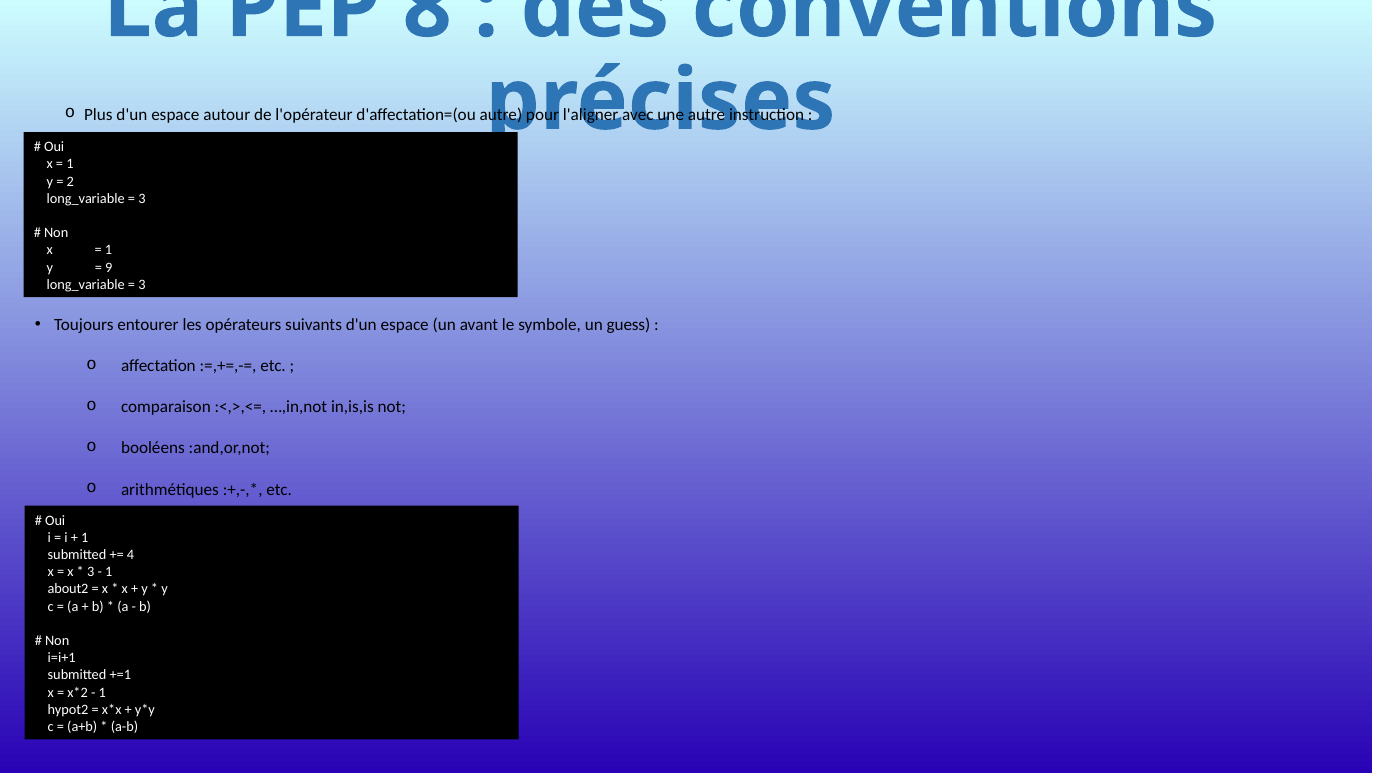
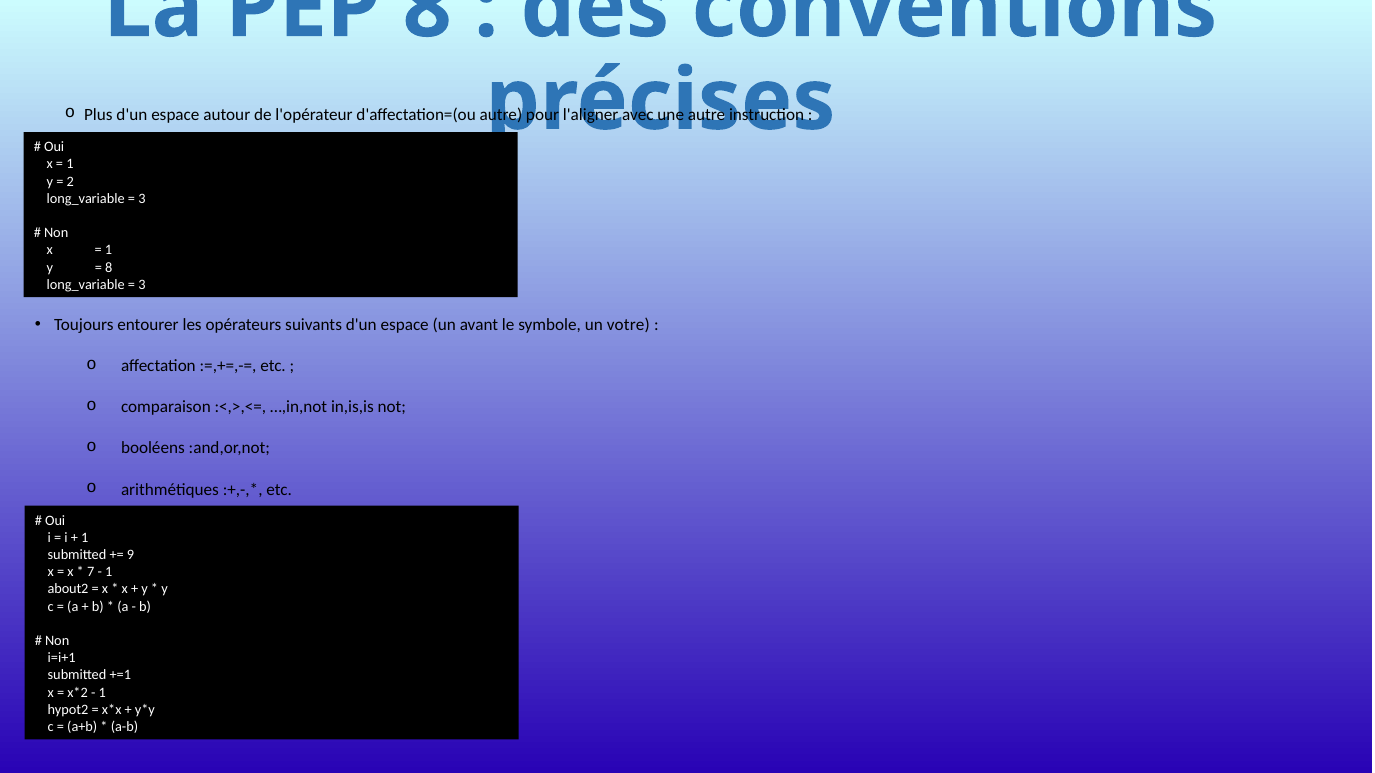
9 at (109, 267): 9 -> 8
guess: guess -> votre
4: 4 -> 9
3 at (91, 572): 3 -> 7
